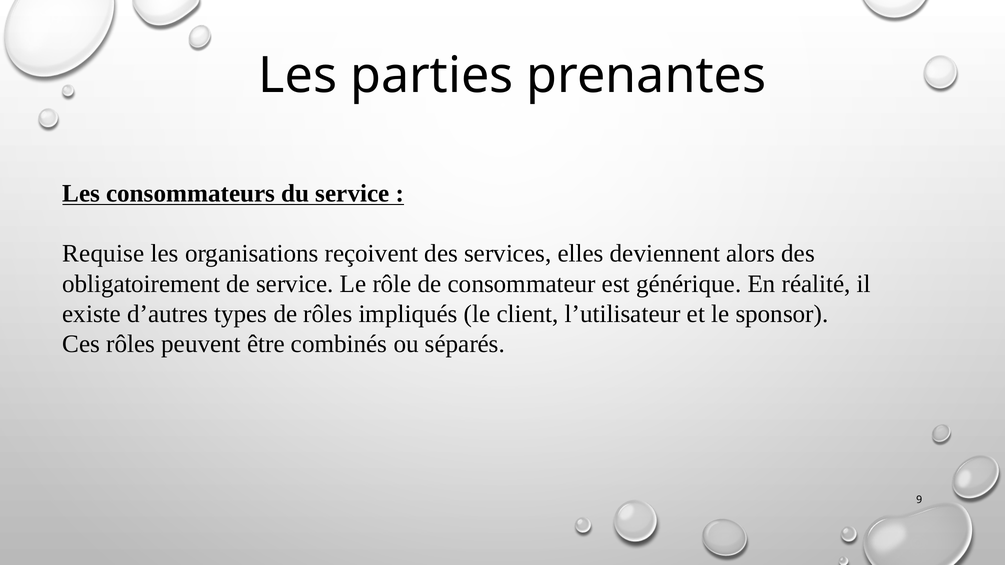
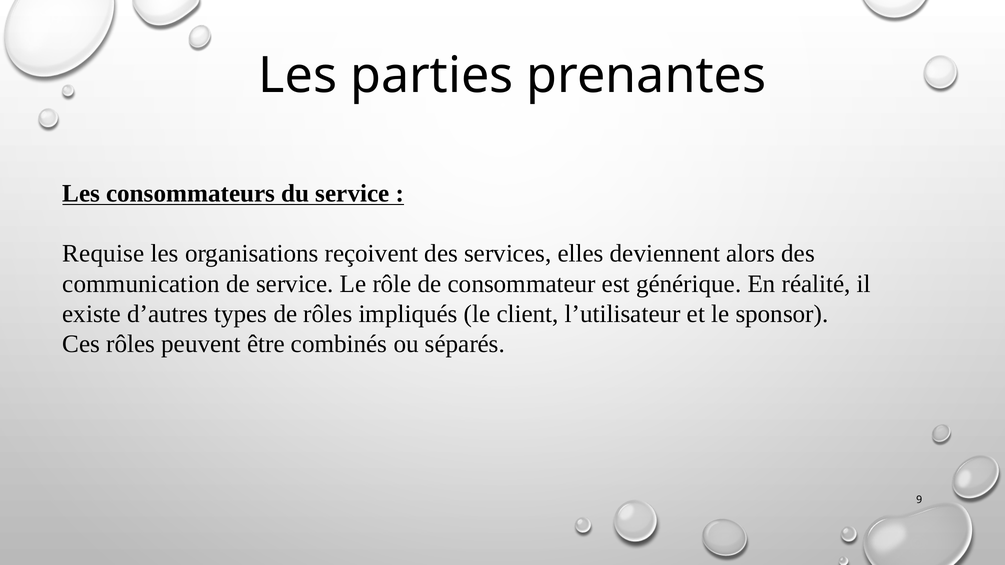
obligatoirement: obligatoirement -> communication
